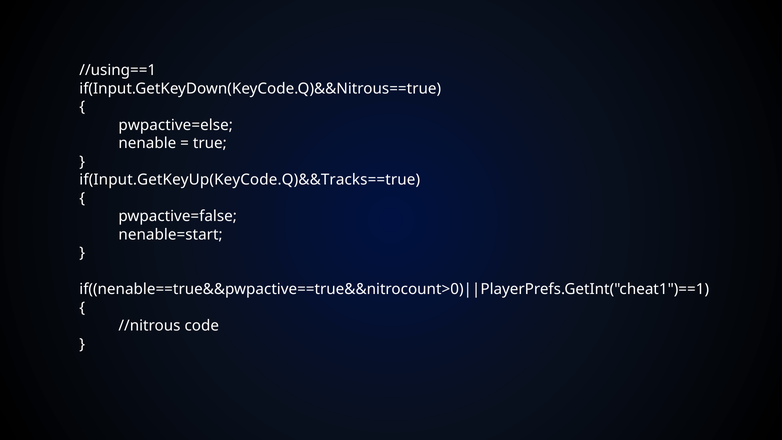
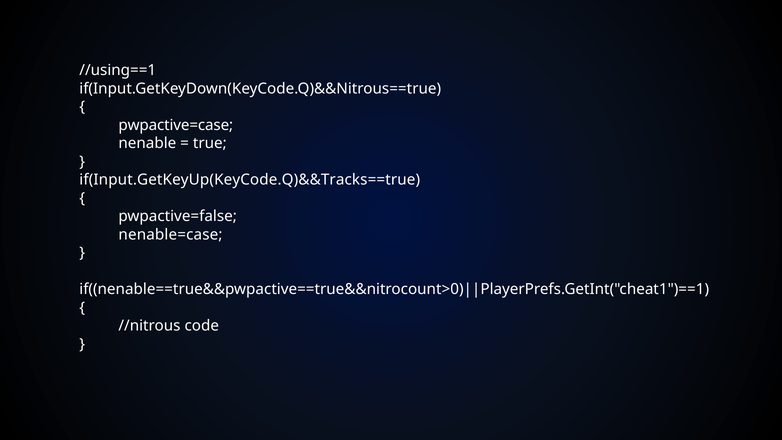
pwpactive=else: pwpactive=else -> pwpactive=case
nenable=start: nenable=start -> nenable=case
